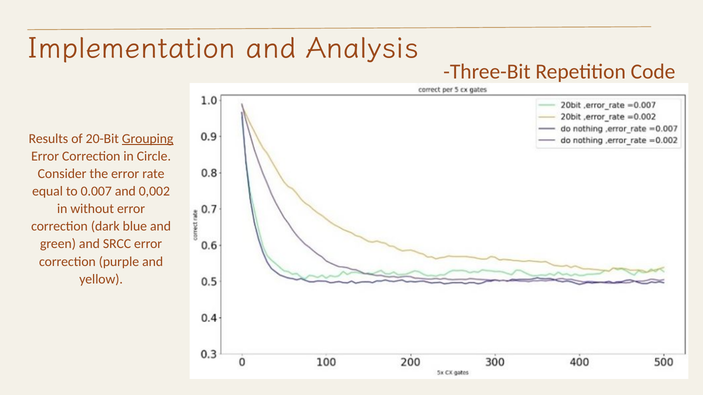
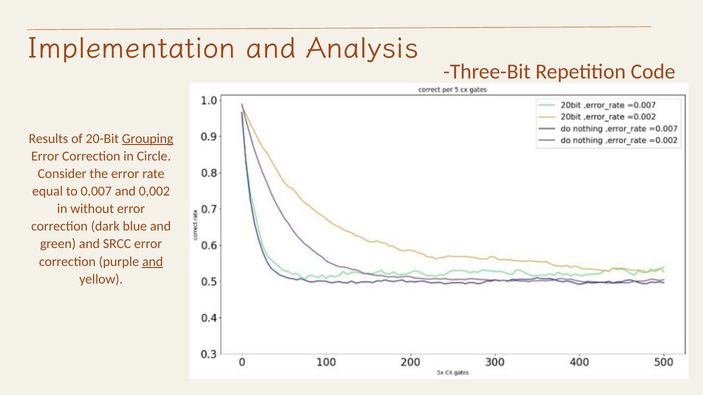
and at (153, 262) underline: none -> present
